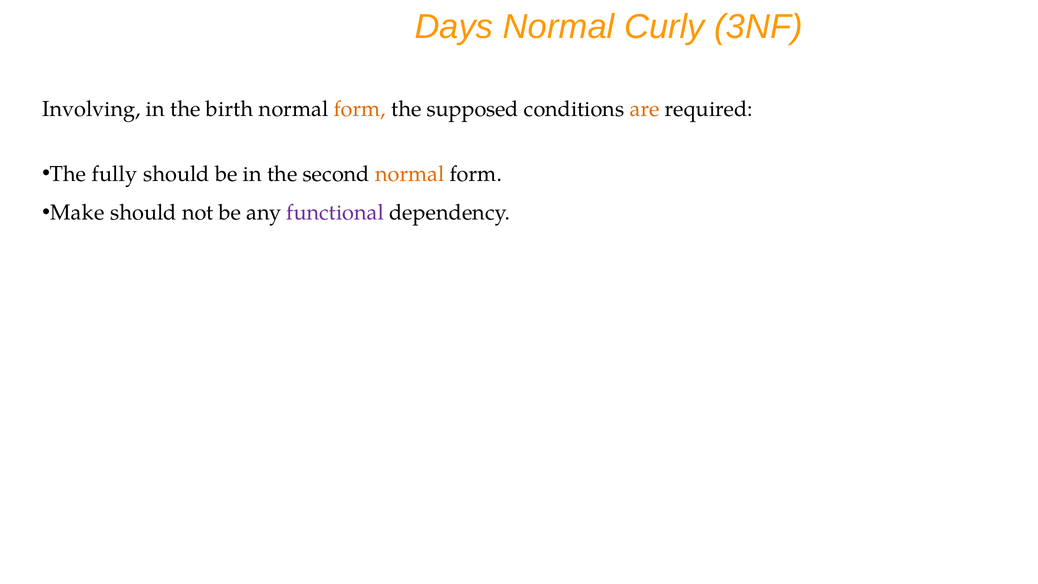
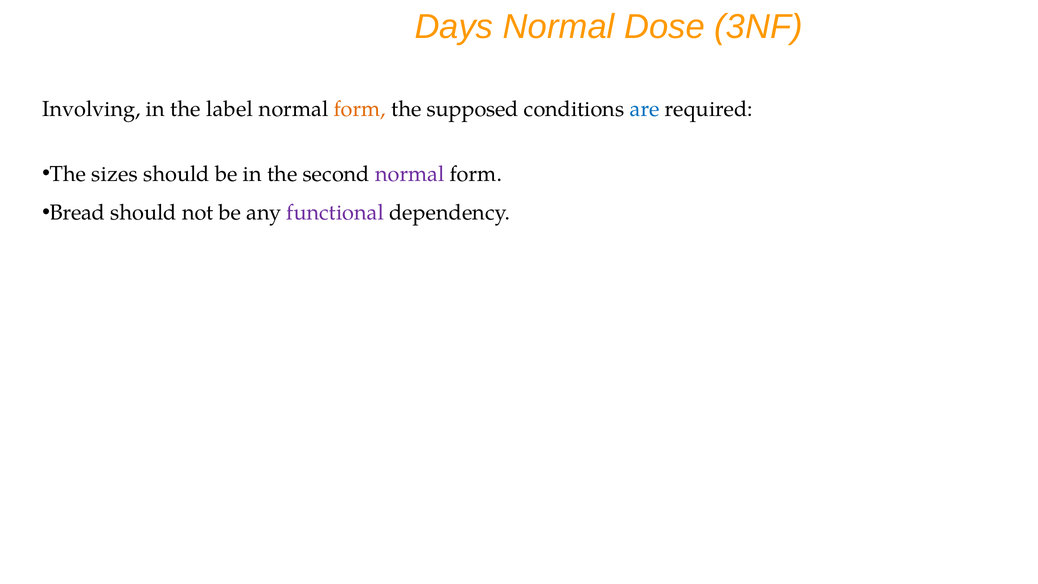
Curly: Curly -> Dose
birth: birth -> label
are colour: orange -> blue
fully: fully -> sizes
normal at (410, 174) colour: orange -> purple
Make: Make -> Bread
